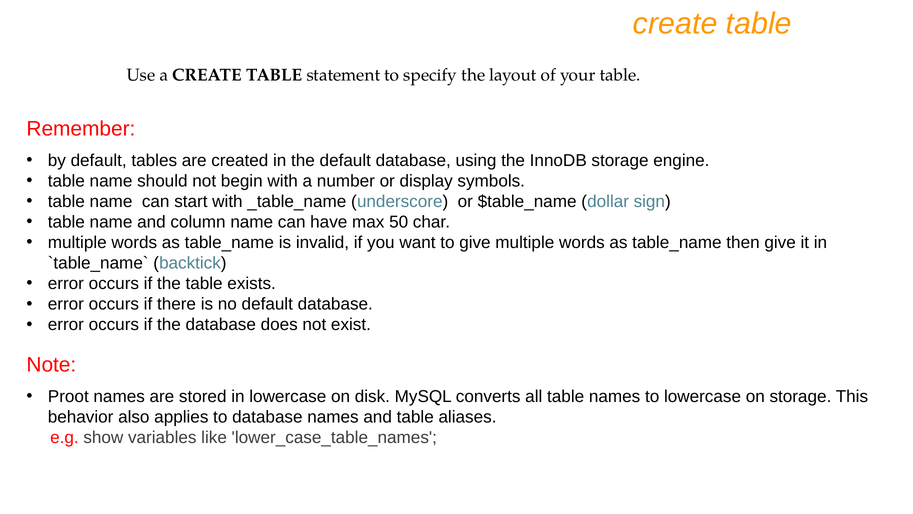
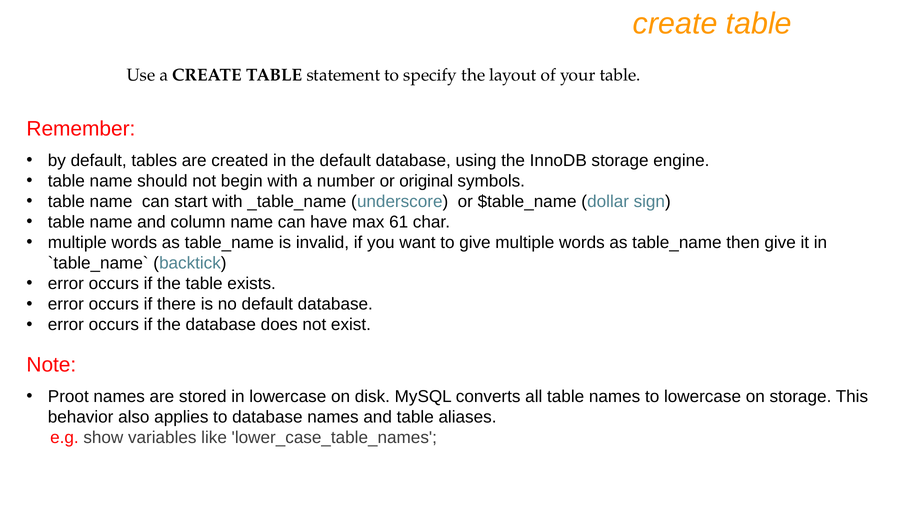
display: display -> original
50: 50 -> 61
